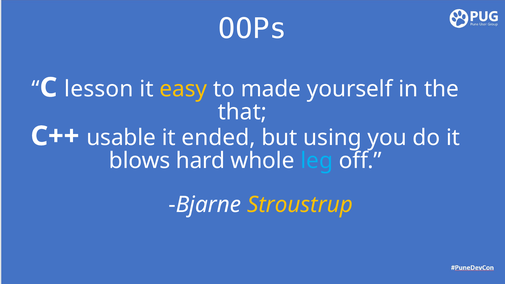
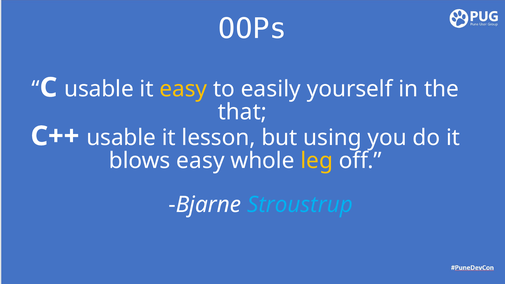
C lesson: lesson -> usable
made: made -> easily
ended: ended -> lesson
blows hard: hard -> easy
leg colour: light blue -> yellow
Stroustrup colour: yellow -> light blue
